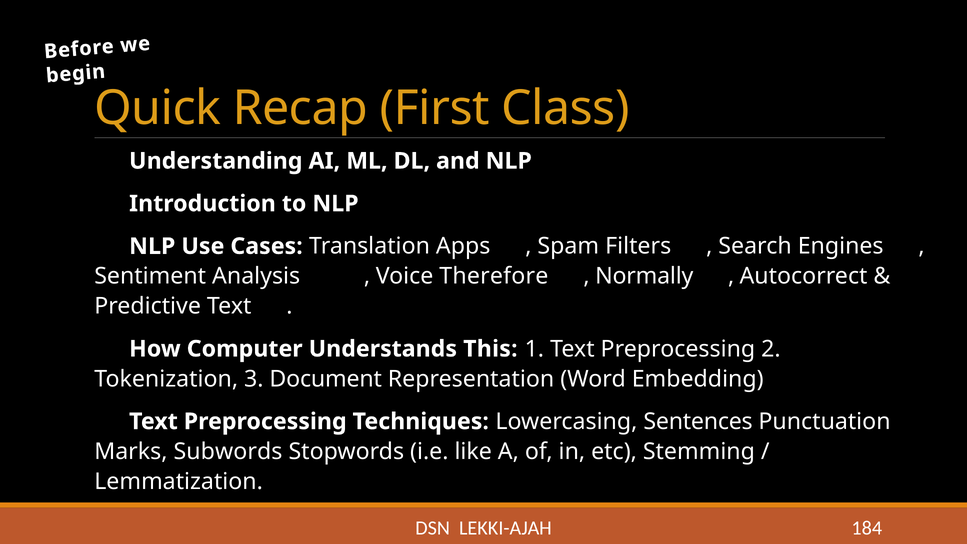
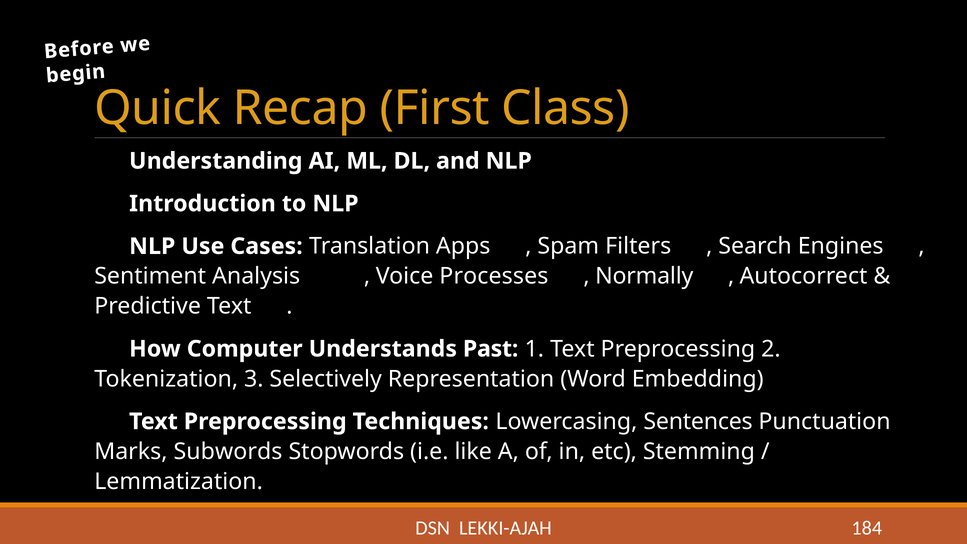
Therefore: Therefore -> Processes
This: This -> Past
Document: Document -> Selectively
